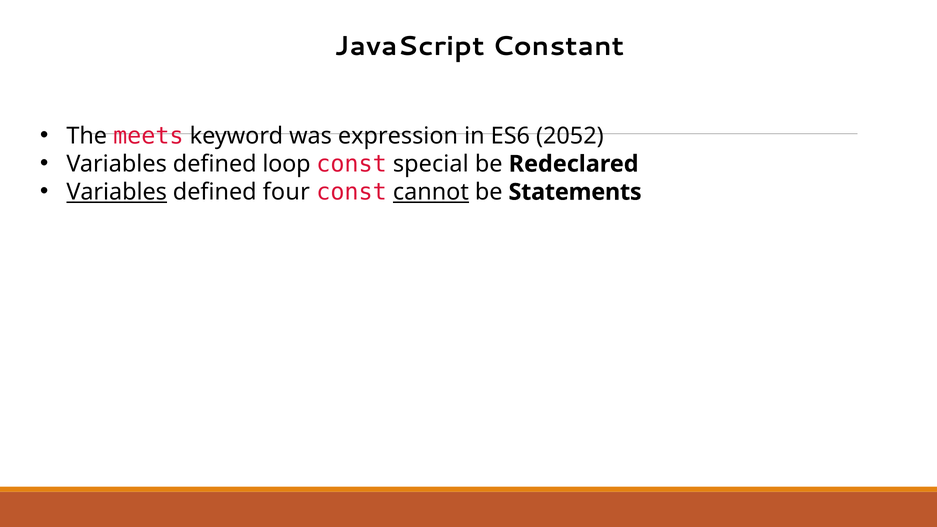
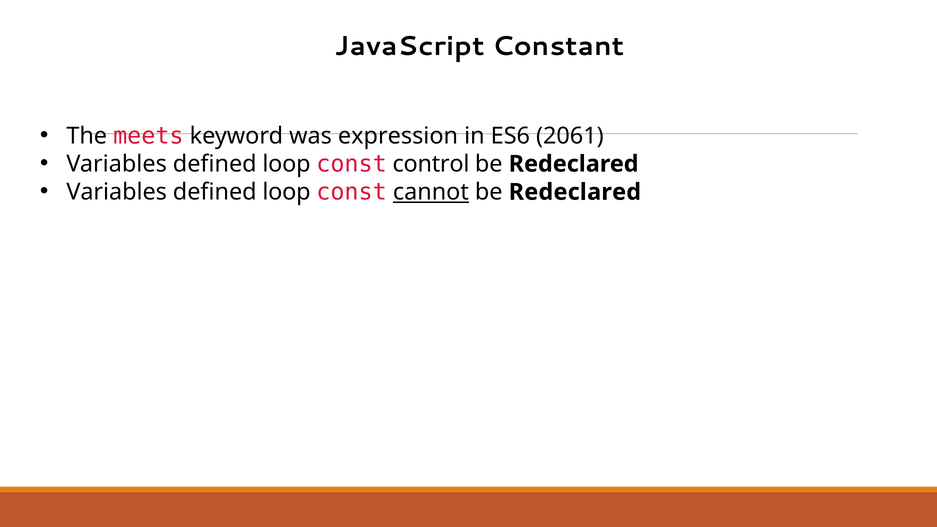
2052: 2052 -> 2061
special: special -> control
Variables at (117, 192) underline: present -> none
four at (286, 192): four -> loop
Statements at (575, 192): Statements -> Redeclared
